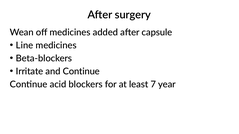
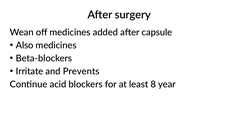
Line: Line -> Also
and Continue: Continue -> Prevents
7: 7 -> 8
